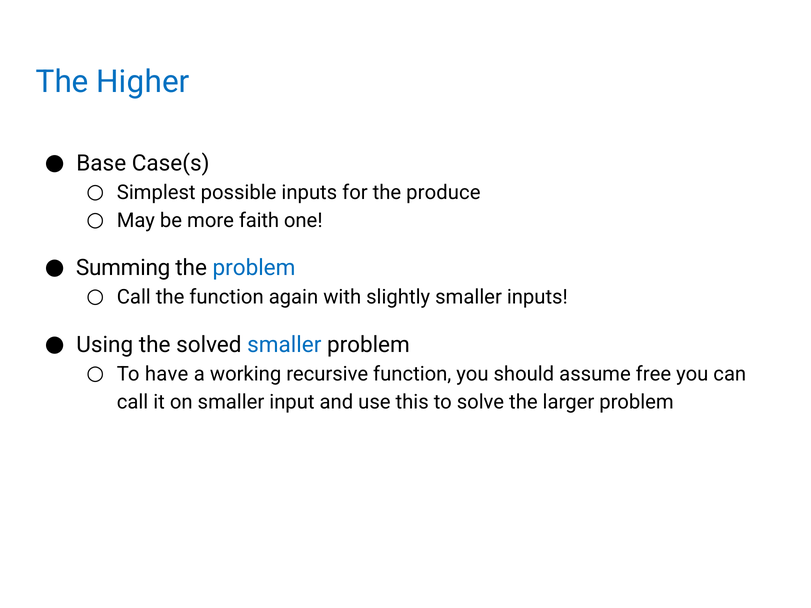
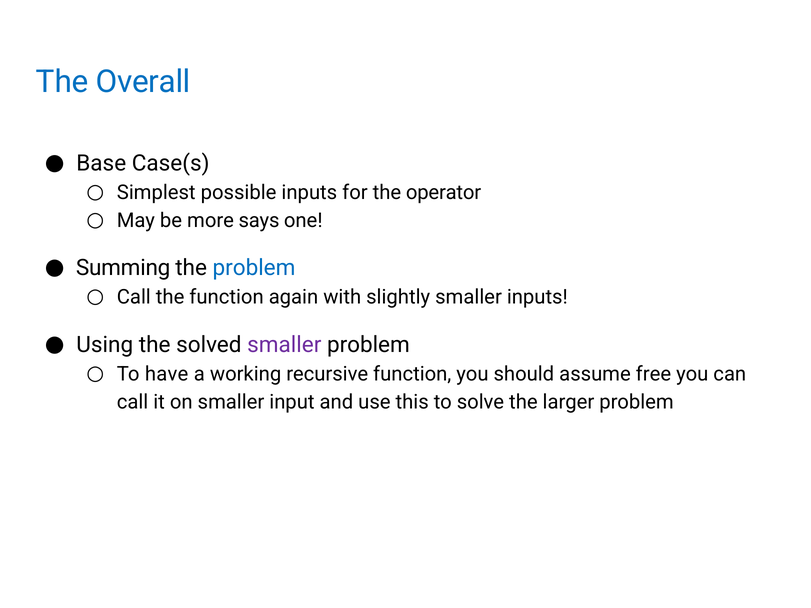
Higher: Higher -> Overall
produce: produce -> operator
faith: faith -> says
smaller at (284, 345) colour: blue -> purple
